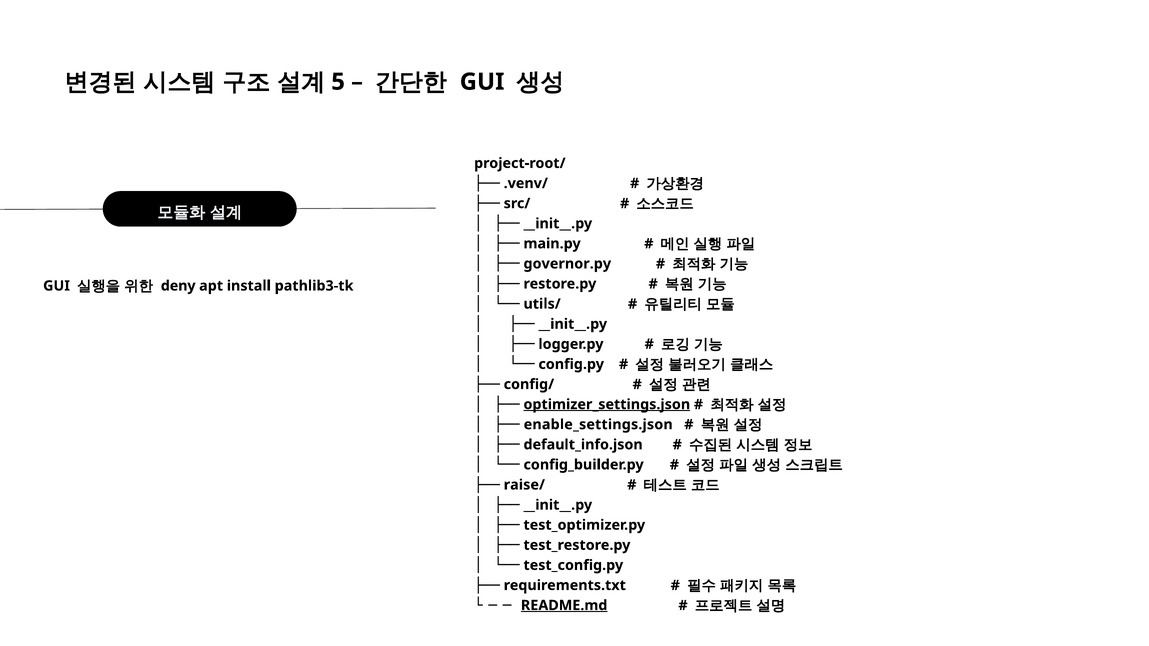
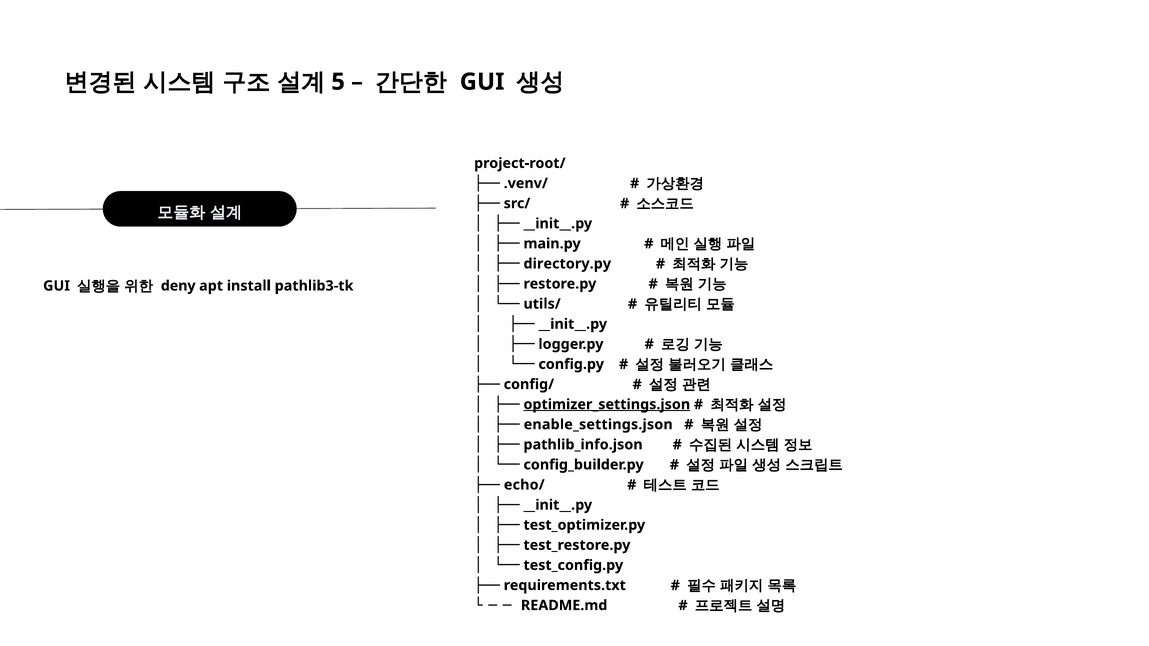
governor.py: governor.py -> directory.py
default_info.json: default_info.json -> pathlib_info.json
raise/: raise/ -> echo/
README.md underline: present -> none
